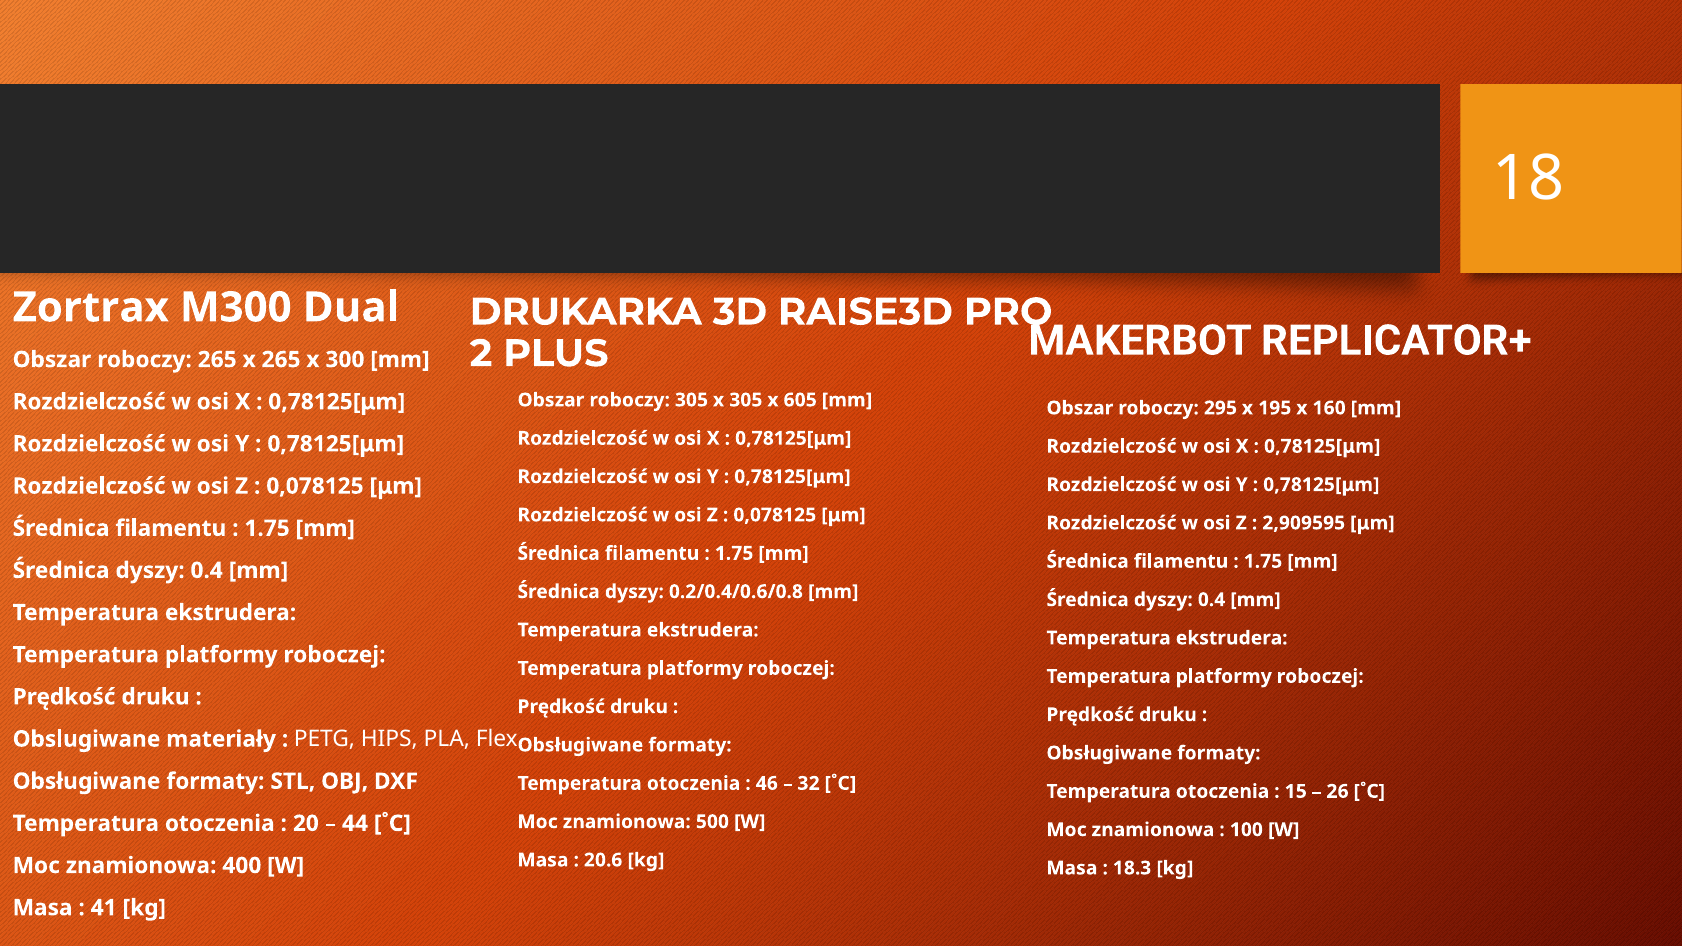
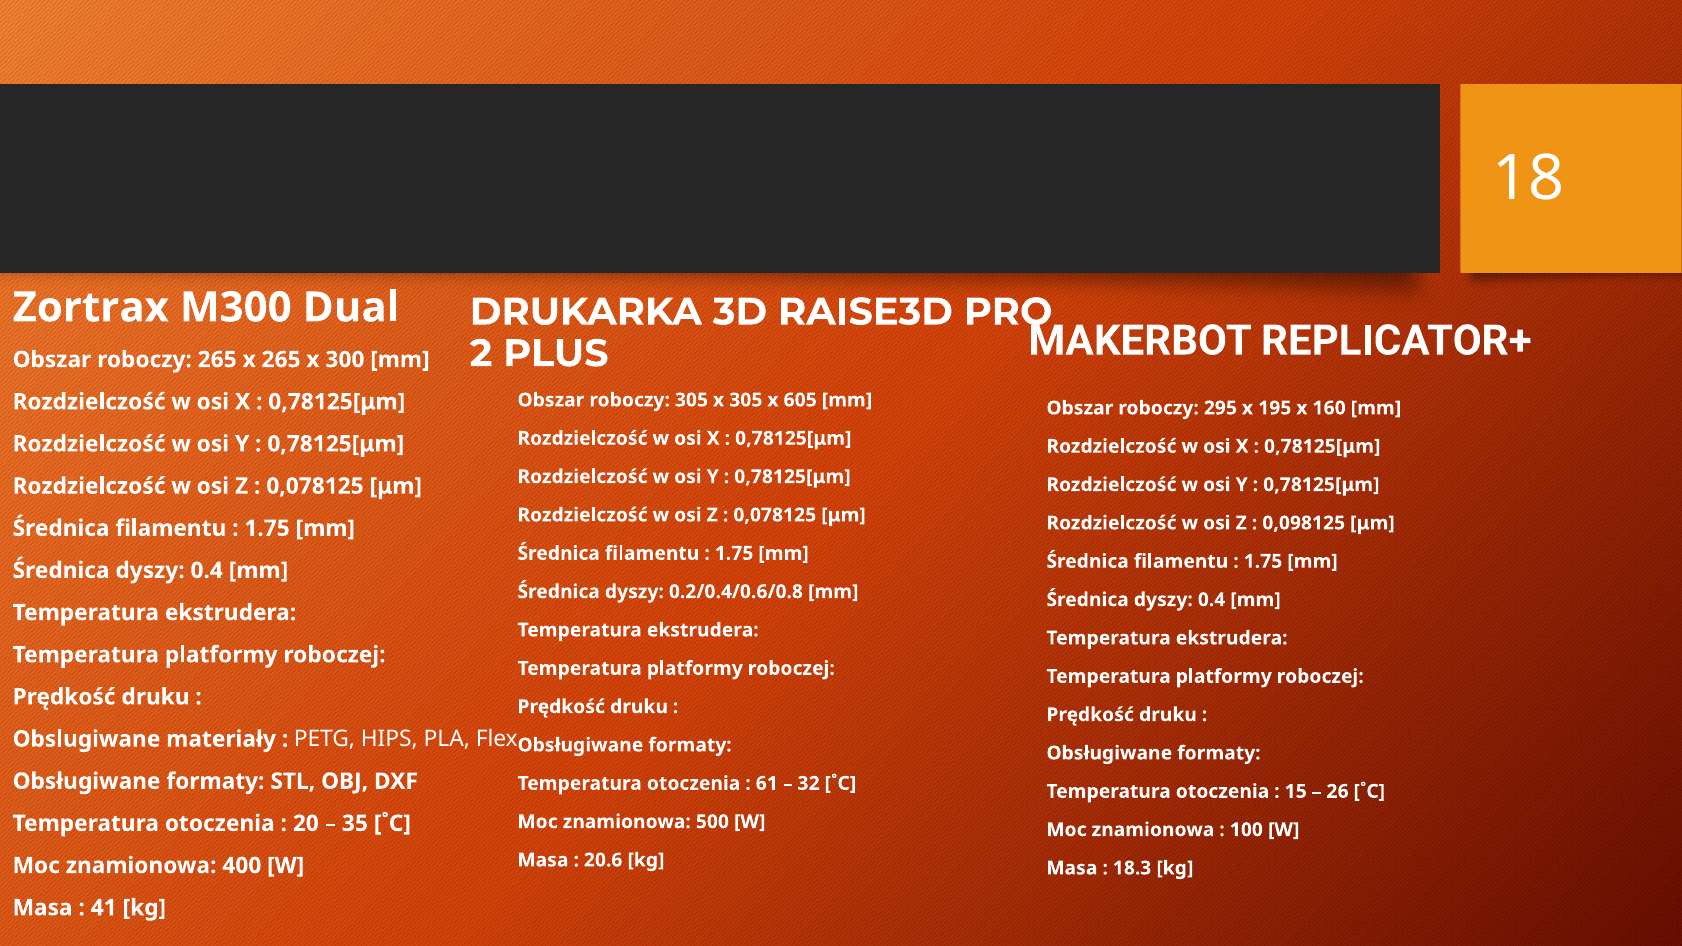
2,909595: 2,909595 -> 0,098125
46: 46 -> 61
44: 44 -> 35
